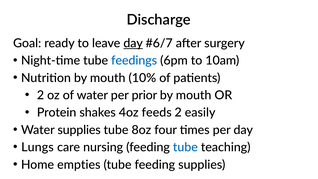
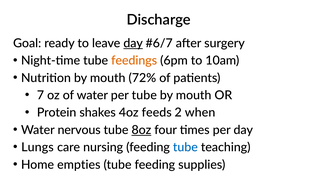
feedings colour: blue -> orange
10%: 10% -> 72%
2 at (41, 95): 2 -> 7
per prior: prior -> tube
easily: easily -> when
Water supplies: supplies -> nervous
8oz underline: none -> present
